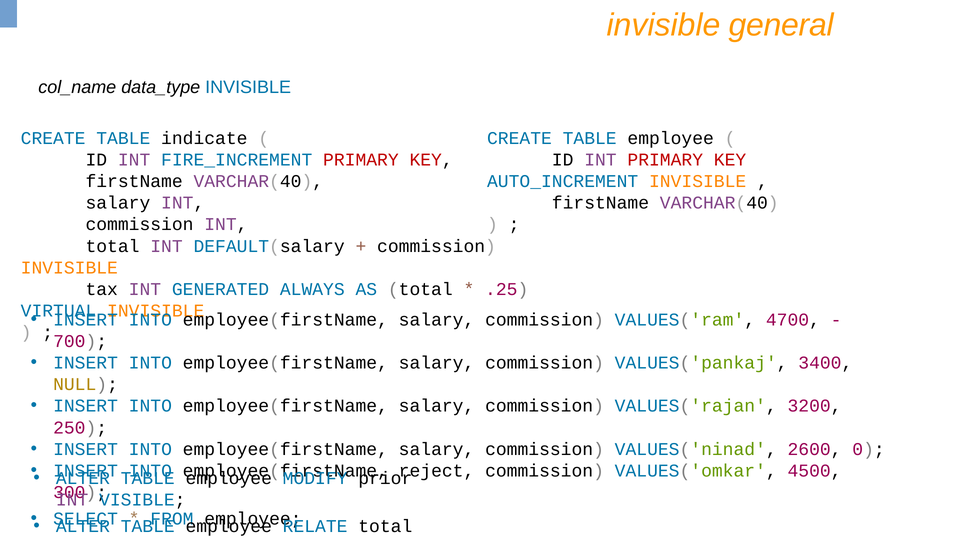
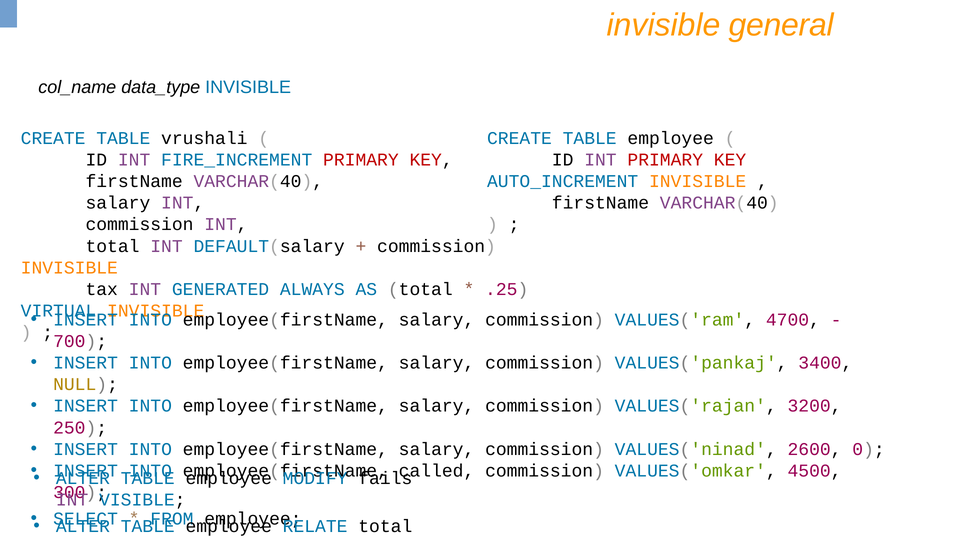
indicate: indicate -> vrushali
reject: reject -> called
prior: prior -> fails
